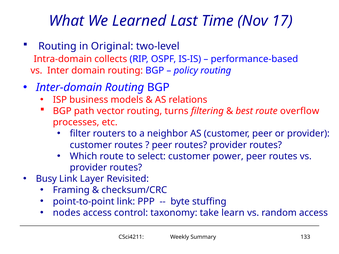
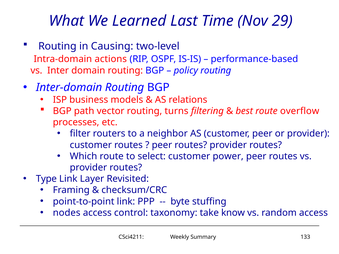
17: 17 -> 29
Original: Original -> Causing
collects: collects -> actions
Busy: Busy -> Type
learn: learn -> know
